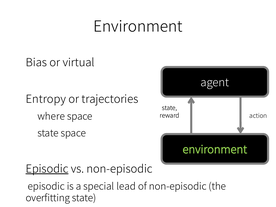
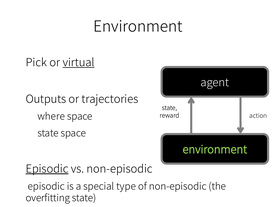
Bias: Bias -> Pick
virtual underline: none -> present
Entropy: Entropy -> Outputs
lead: lead -> type
